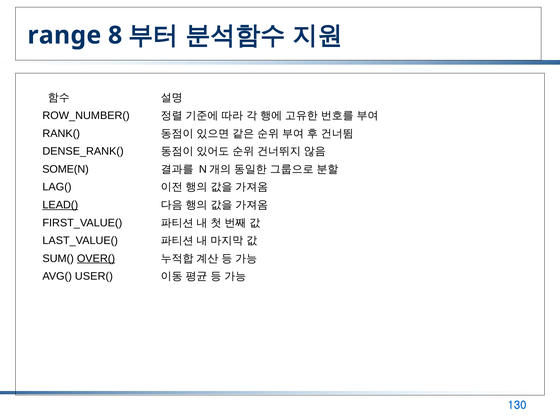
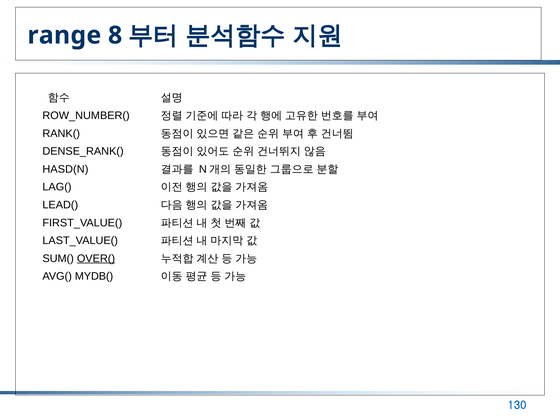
SOME(N: SOME(N -> HASD(N
LEAD( underline: present -> none
USER(: USER( -> MYDB(
